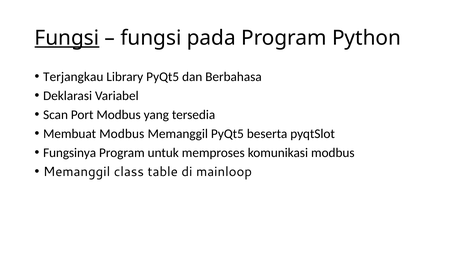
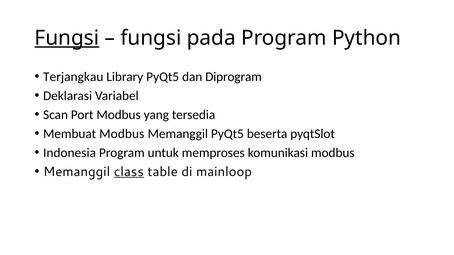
Berbahasa: Berbahasa -> Diprogram
Fungsinya: Fungsinya -> Indonesia
class underline: none -> present
